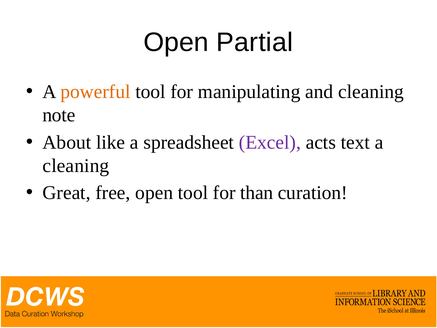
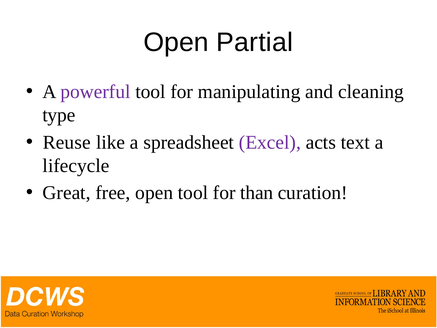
powerful colour: orange -> purple
note: note -> type
About: About -> Reuse
cleaning at (76, 165): cleaning -> lifecycle
